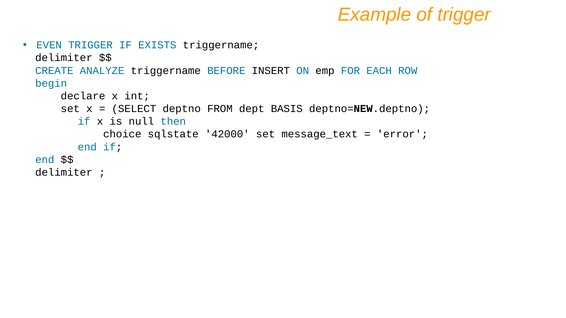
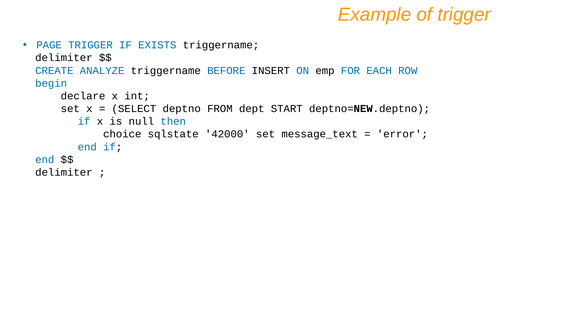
EVEN: EVEN -> PAGE
BASIS: BASIS -> START
